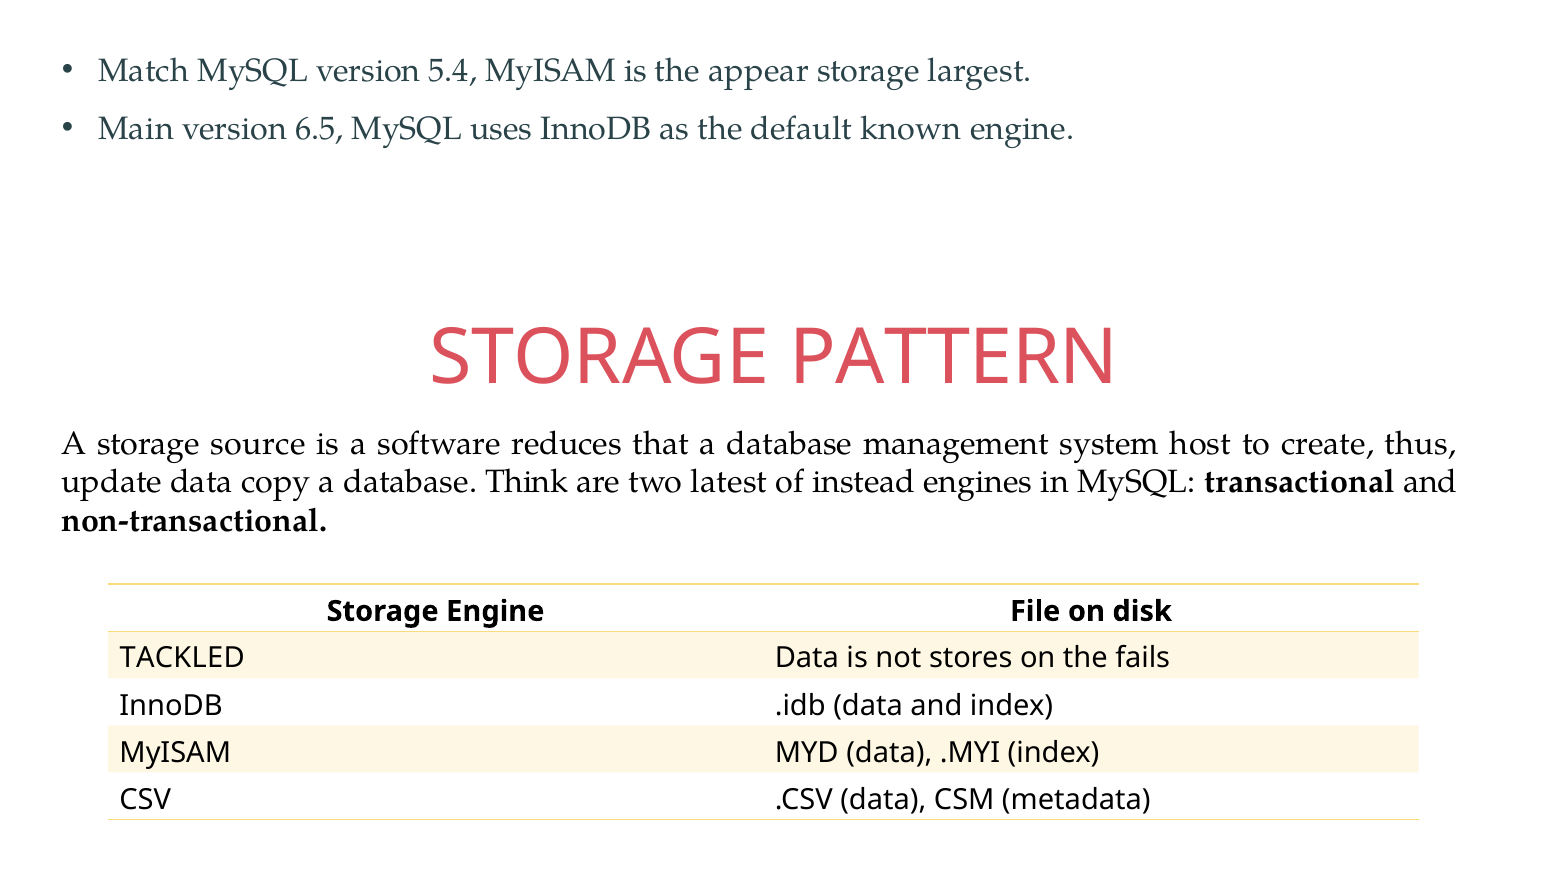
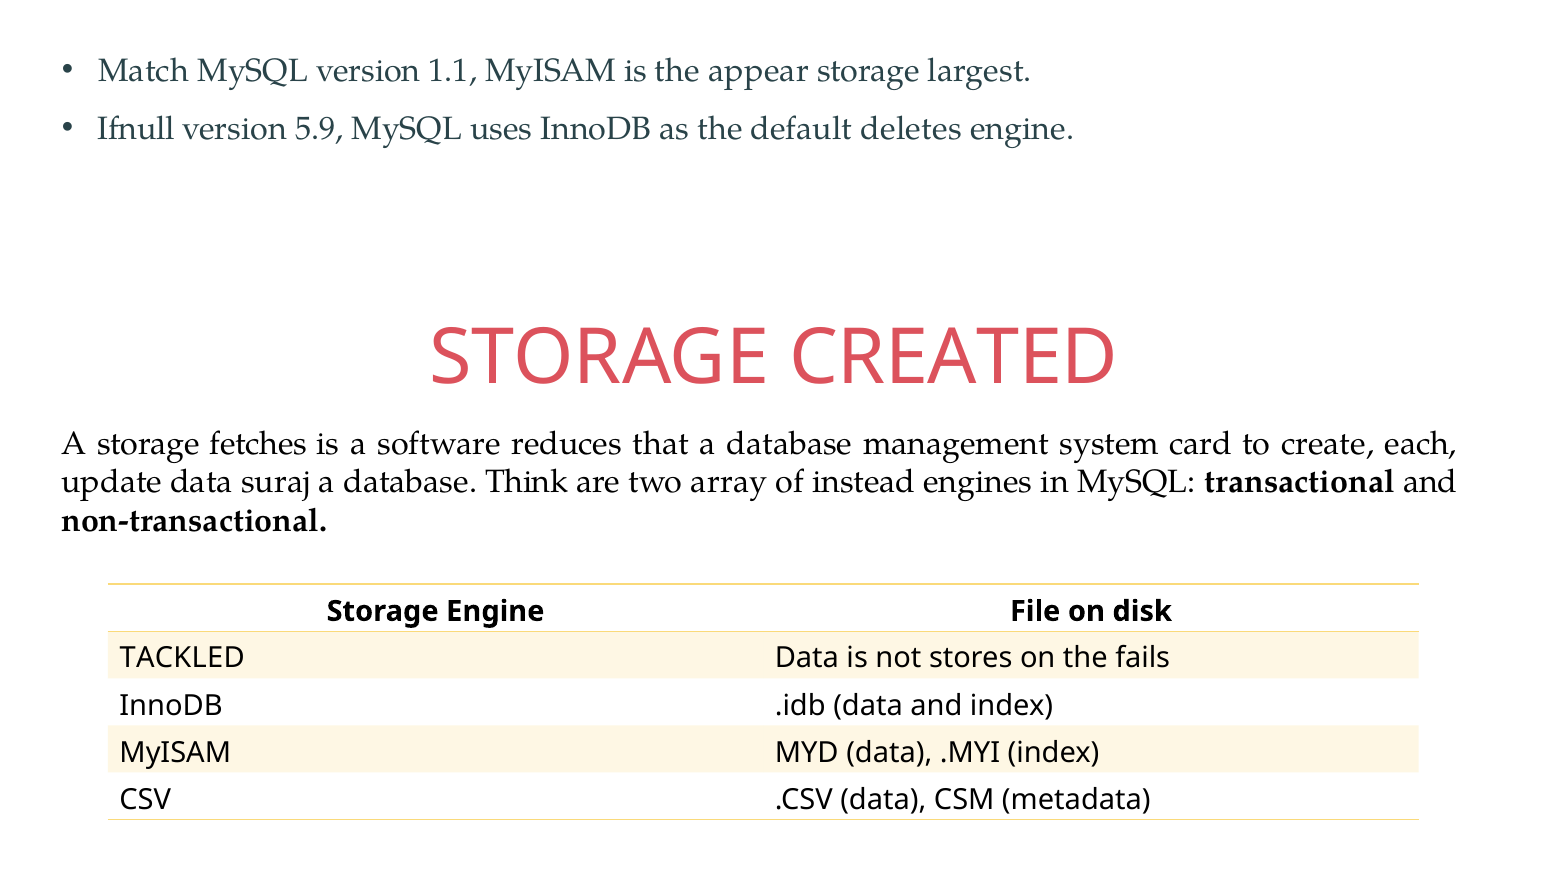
5.4: 5.4 -> 1.1
Main: Main -> Ifnull
6.5: 6.5 -> 5.9
known: known -> deletes
PATTERN: PATTERN -> CREATED
source: source -> fetches
host: host -> card
thus: thus -> each
copy: copy -> suraj
latest: latest -> array
